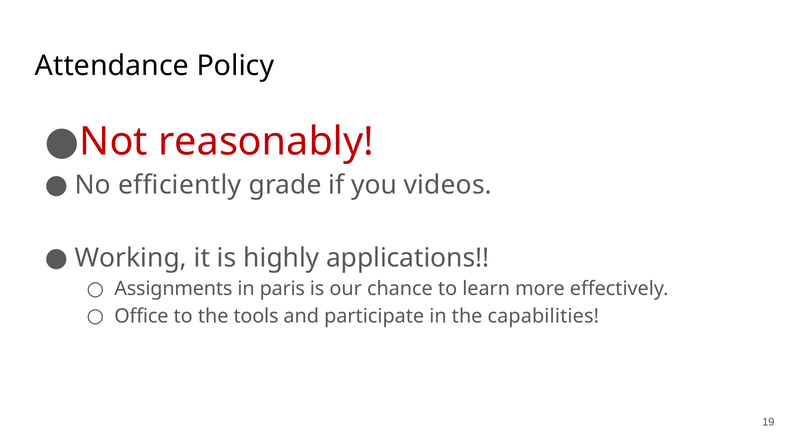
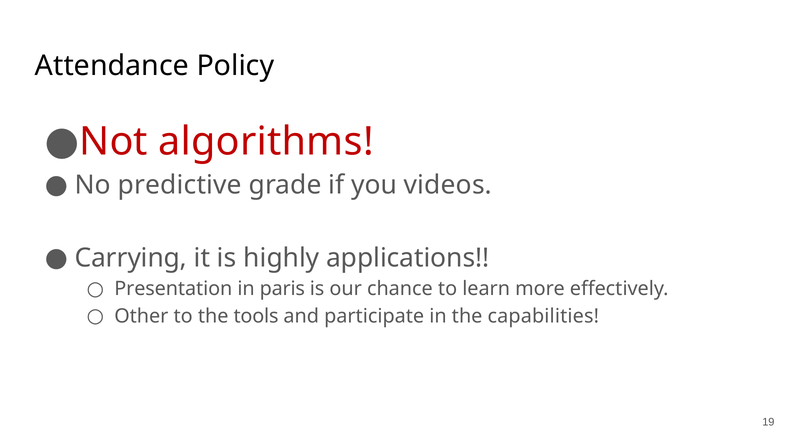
reasonably: reasonably -> algorithms
efficiently: efficiently -> predictive
Working: Working -> Carrying
Assignments: Assignments -> Presentation
Office: Office -> Other
